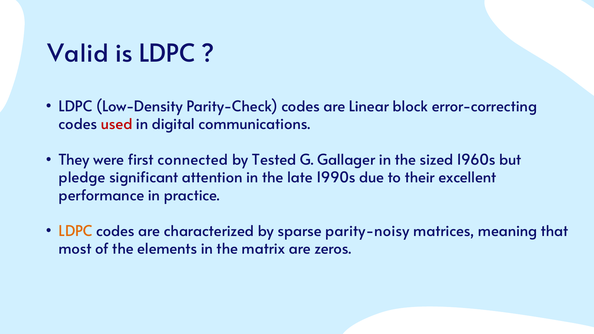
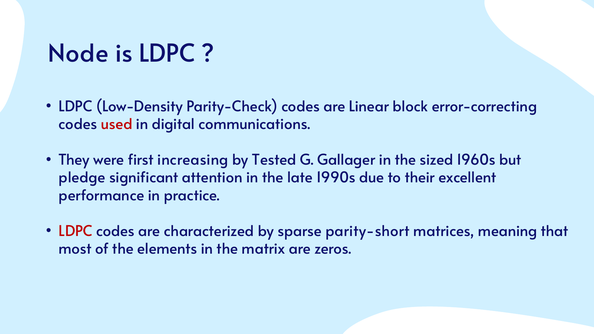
Valid: Valid -> Node
connected: connected -> increasing
LDPC at (76, 231) colour: orange -> red
parity-noisy: parity-noisy -> parity-short
